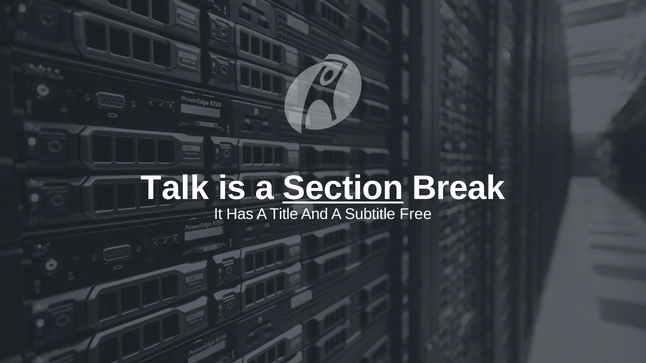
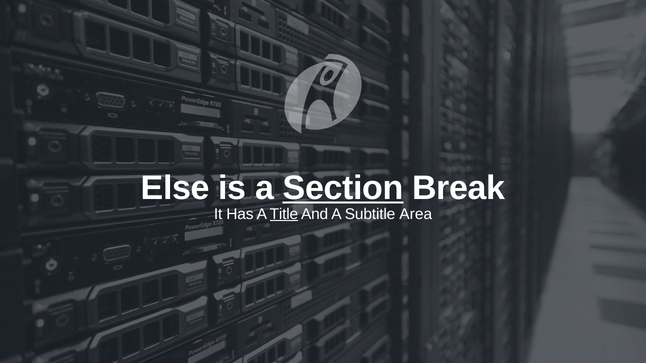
Talk: Talk -> Else
Title underline: none -> present
Free: Free -> Area
